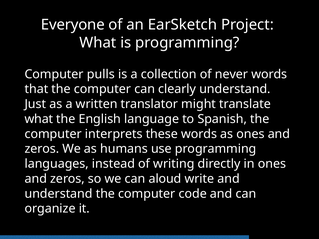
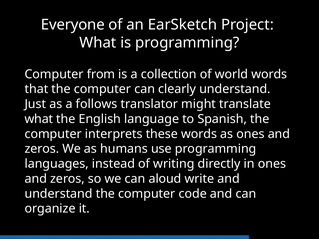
pulls: pulls -> from
never: never -> world
written: written -> follows
